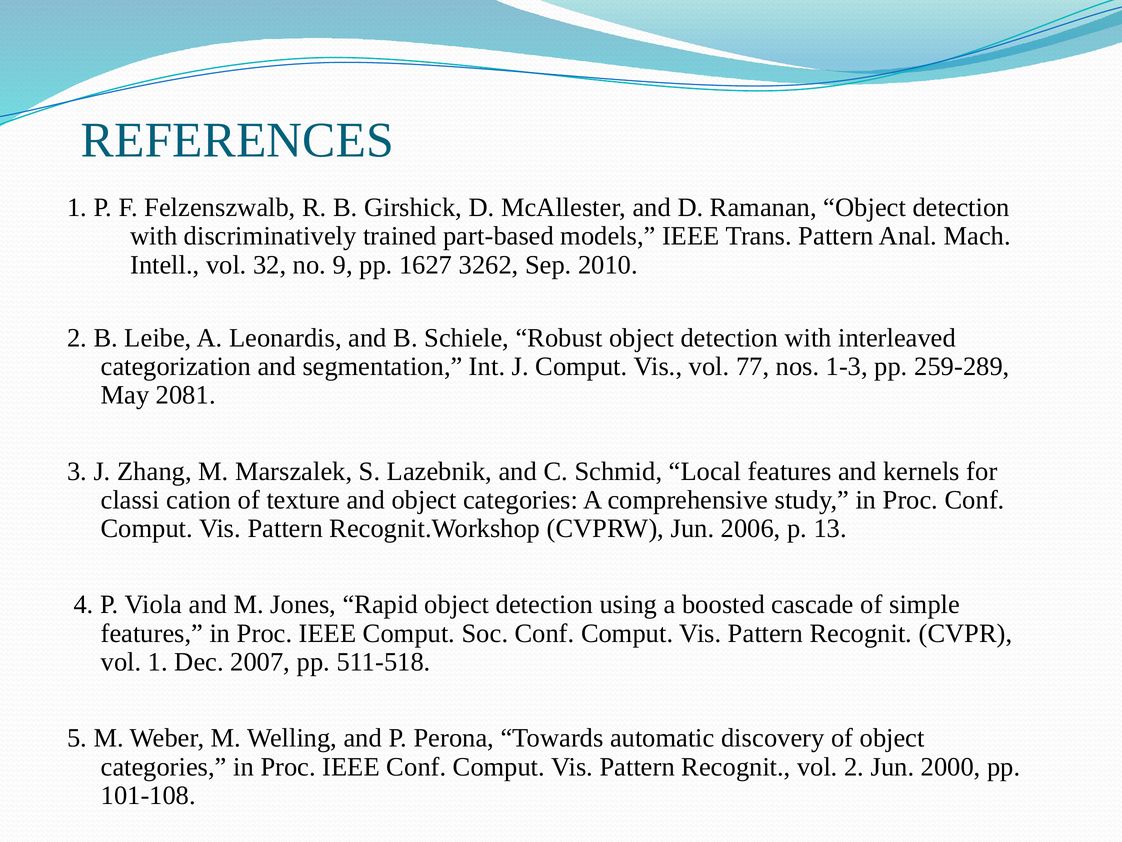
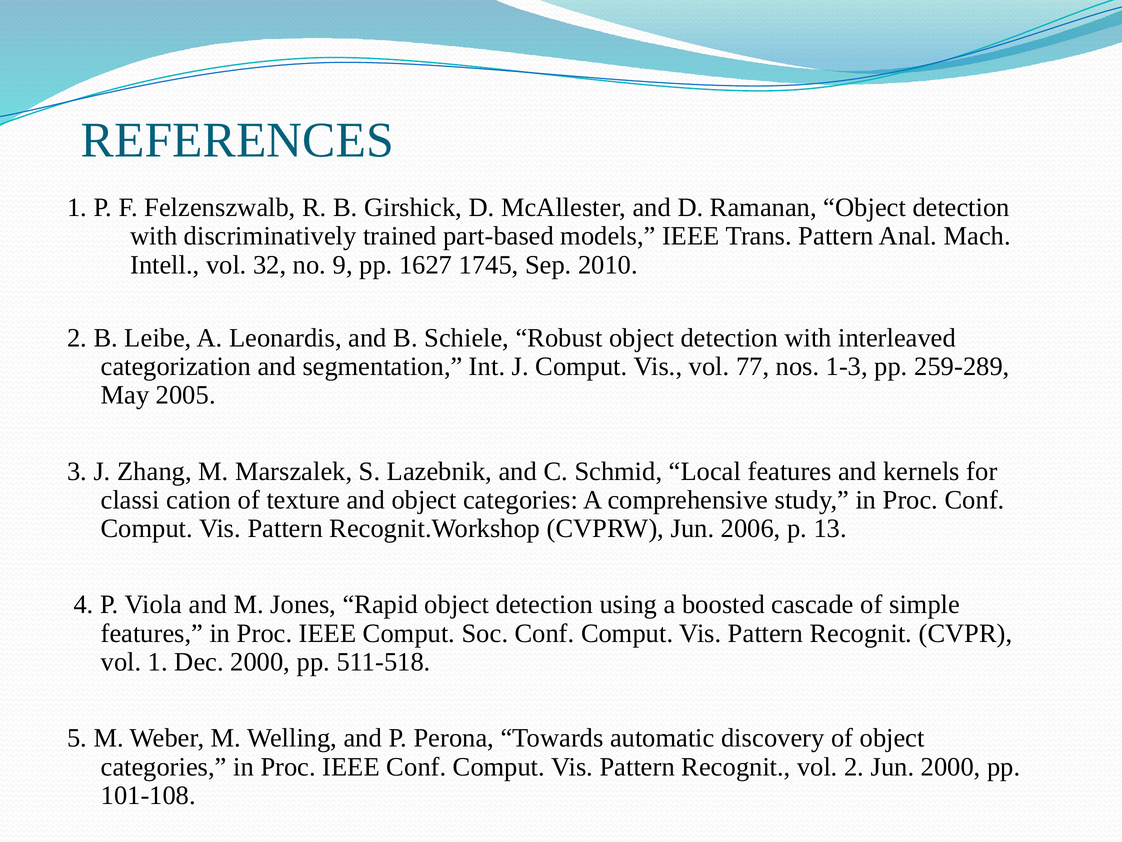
3262: 3262 -> 1745
2081: 2081 -> 2005
Dec 2007: 2007 -> 2000
